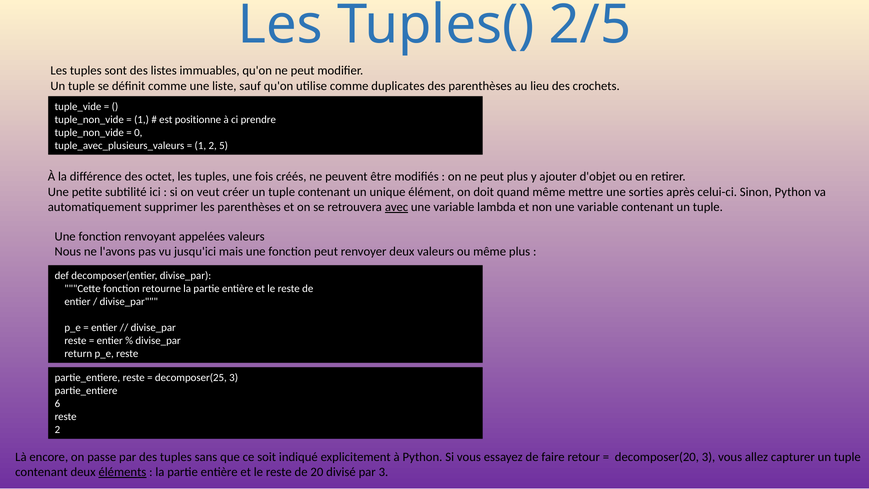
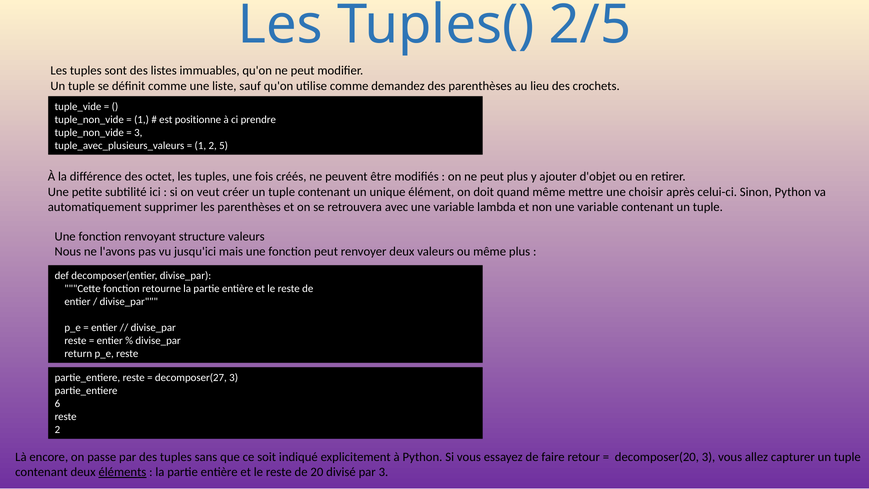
duplicates: duplicates -> demandez
0 at (138, 133): 0 -> 3
sorties: sorties -> choisir
avec underline: present -> none
appelées: appelées -> structure
decomposer(25: decomposer(25 -> decomposer(27
